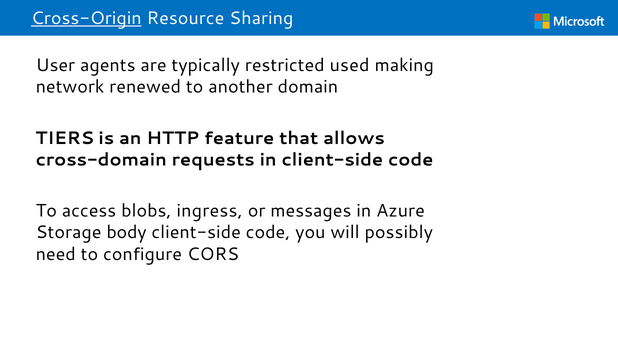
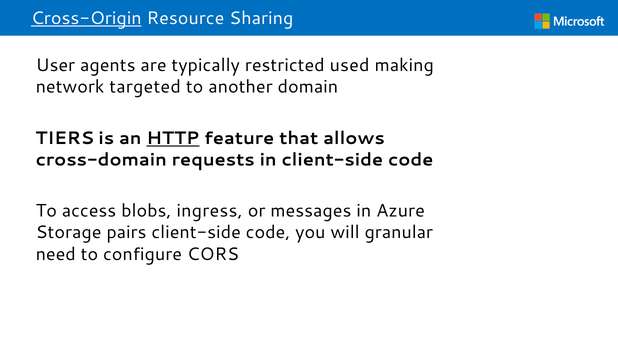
renewed: renewed -> targeted
HTTP underline: none -> present
body: body -> pairs
possibly: possibly -> granular
